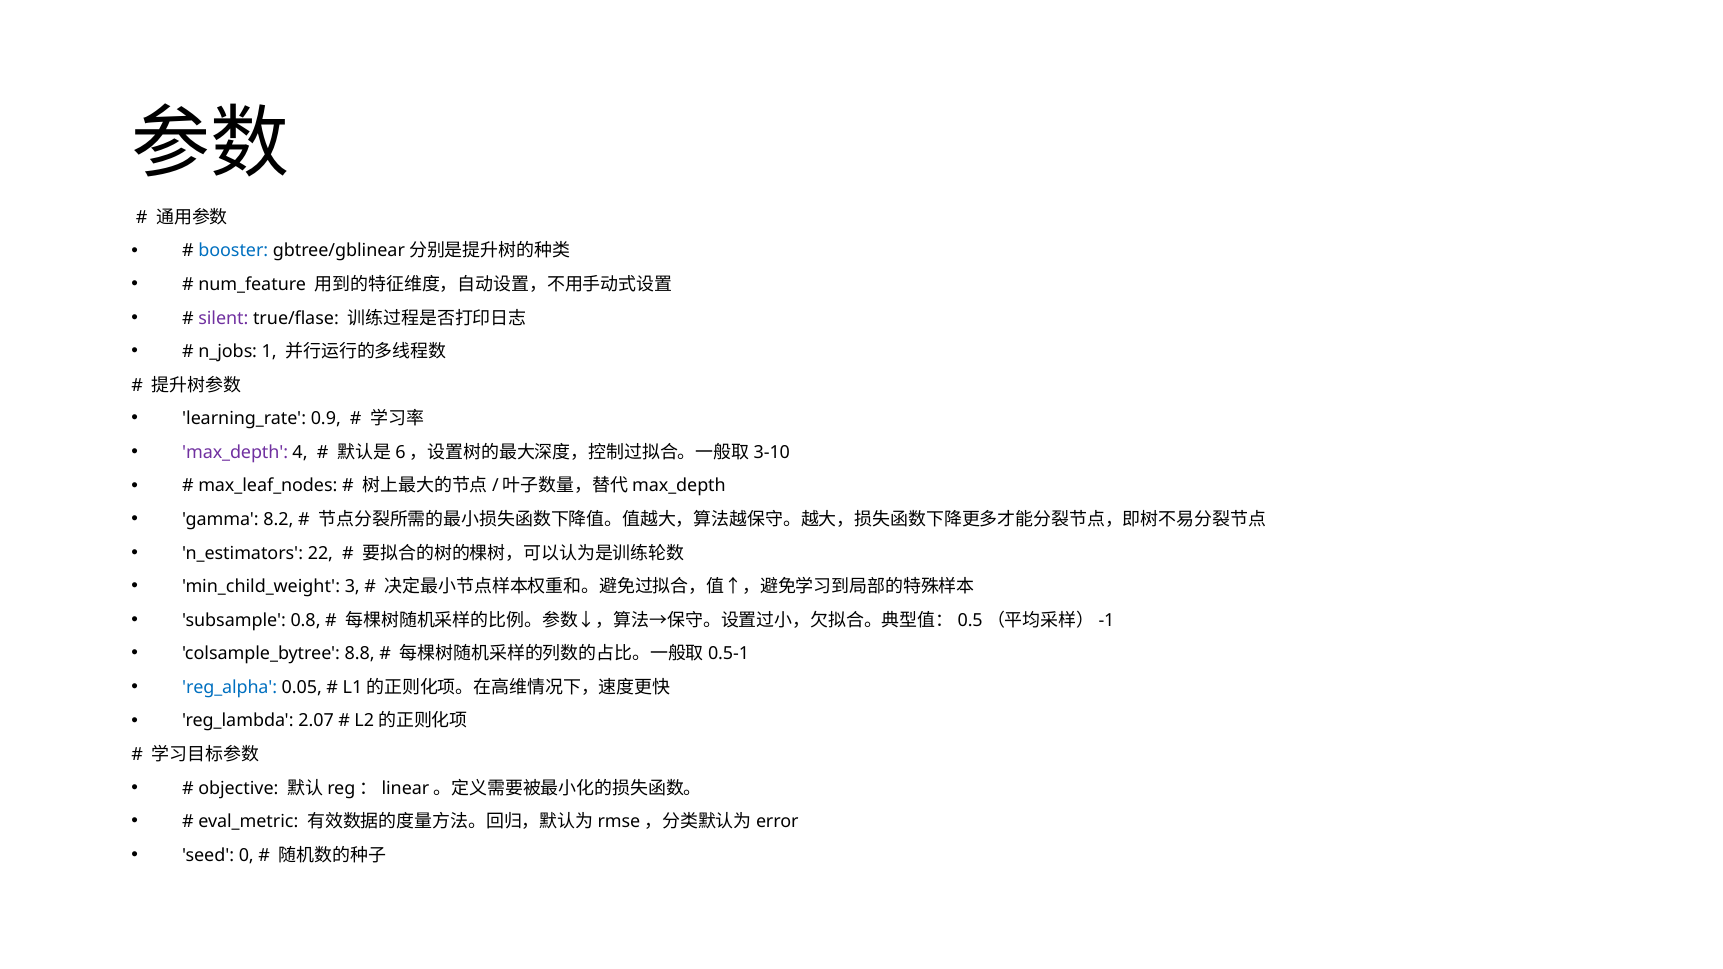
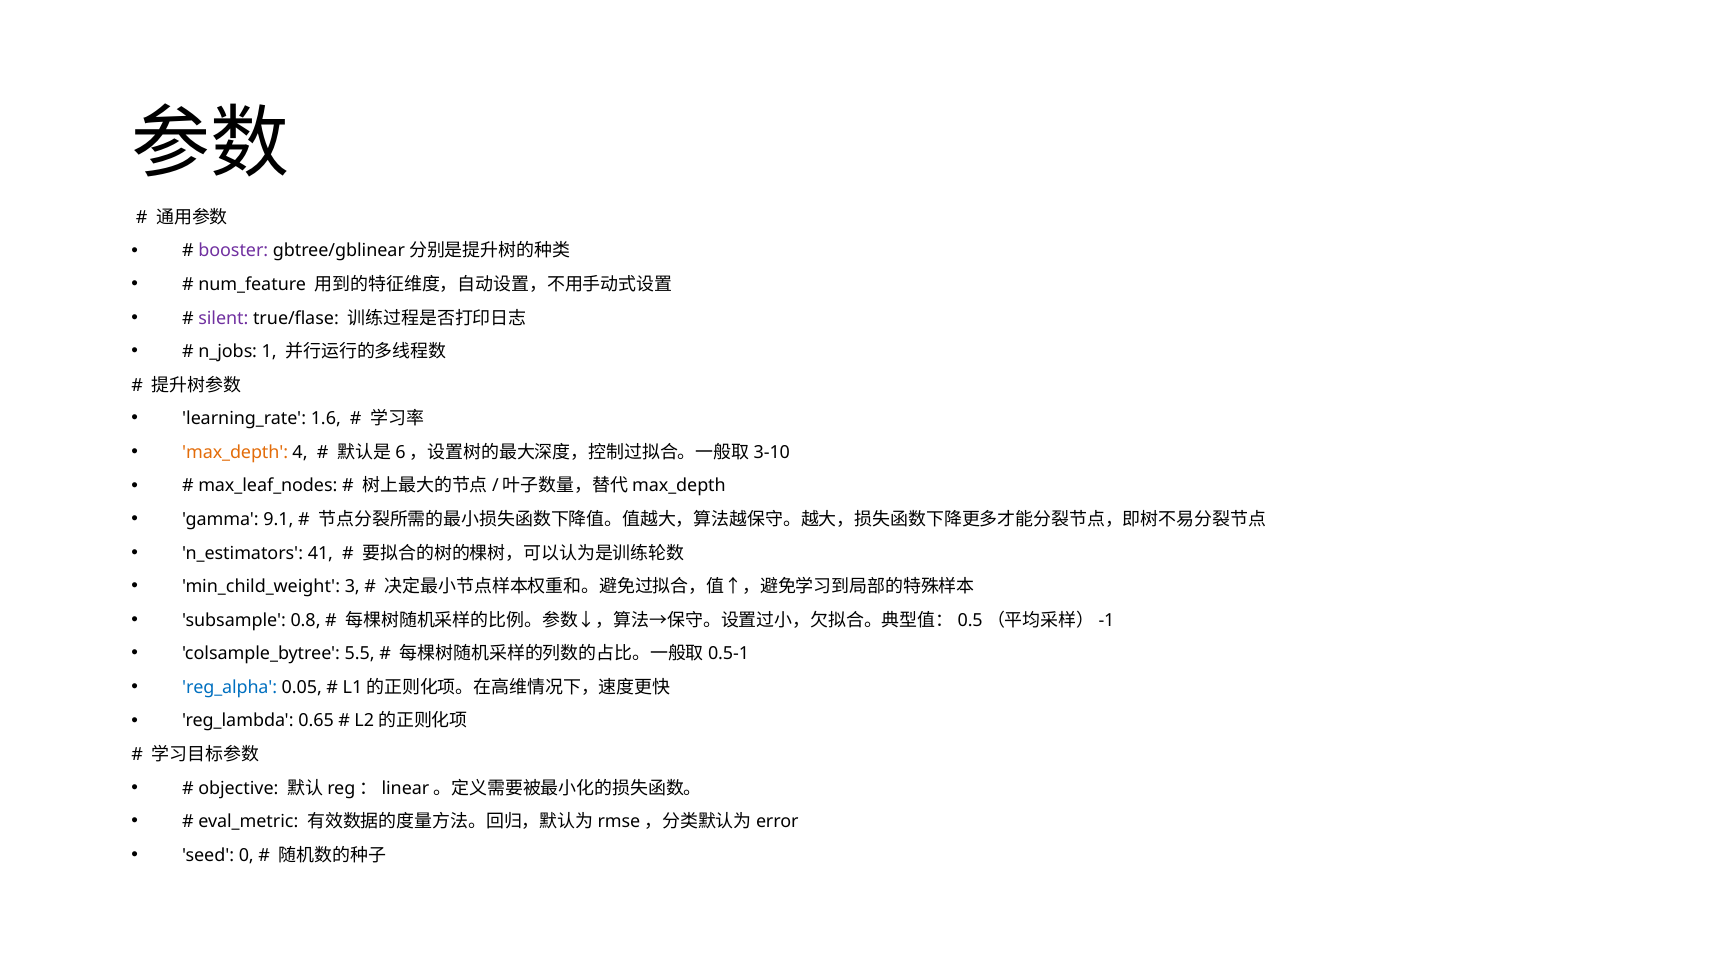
booster colour: blue -> purple
0.9: 0.9 -> 1.6
max_depth colour: purple -> orange
8.2: 8.2 -> 9.1
22: 22 -> 41
8.8: 8.8 -> 5.5
2.07: 2.07 -> 0.65
